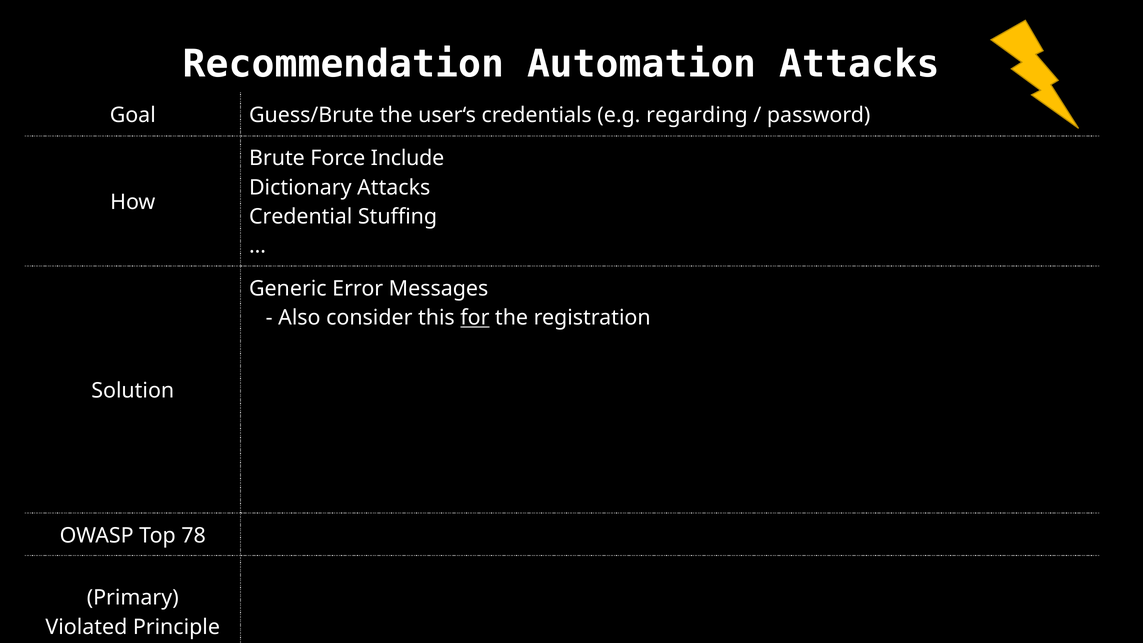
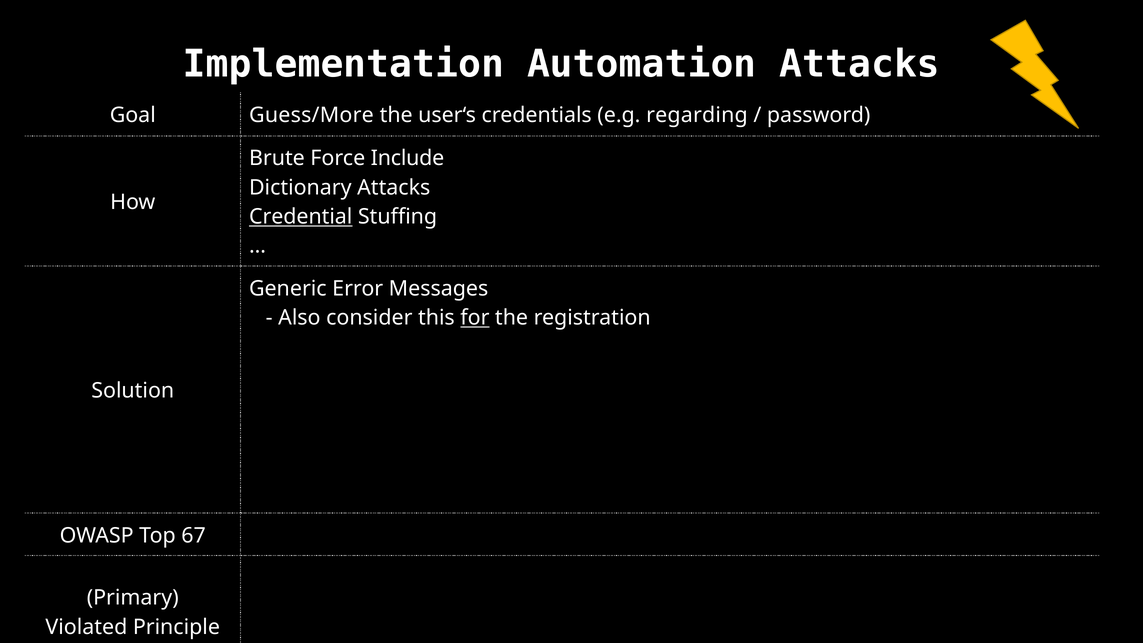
Recommendation: Recommendation -> Implementation
Guess/Brute: Guess/Brute -> Guess/More
Credential underline: none -> present
78: 78 -> 67
